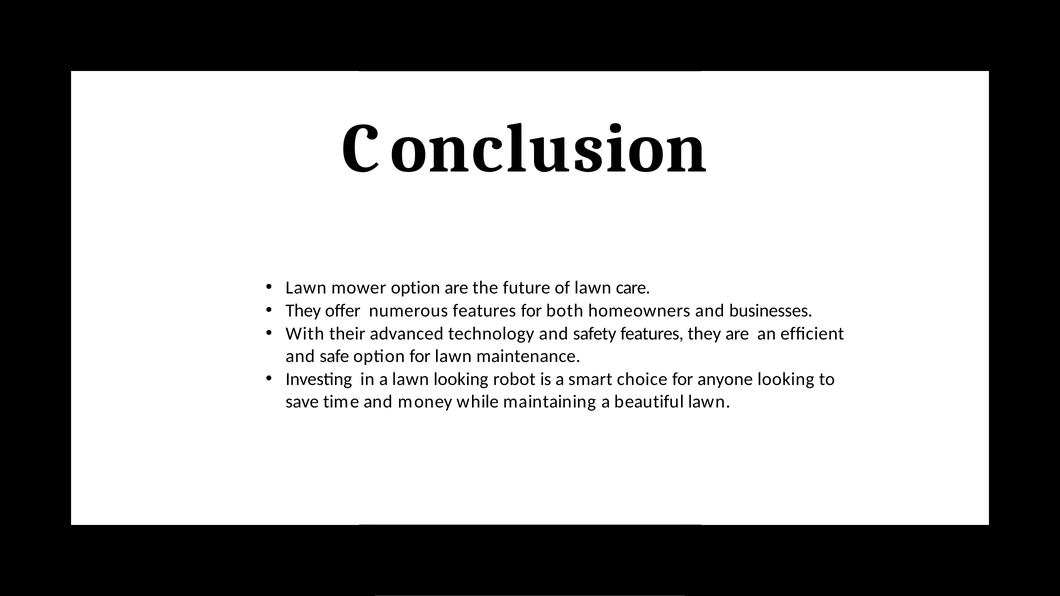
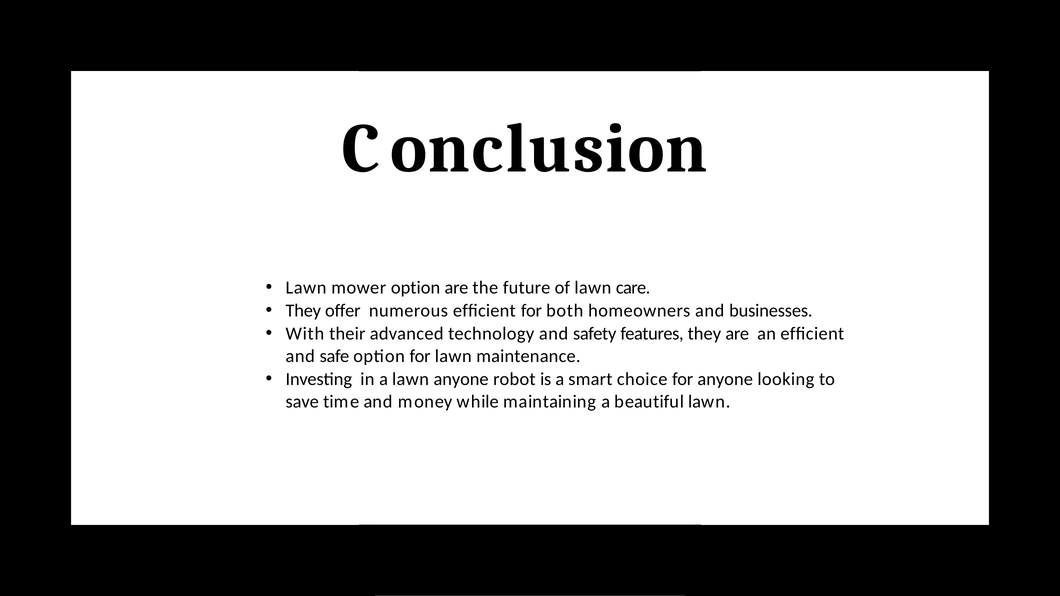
numerous features: features -> efﬁcient
lawn looking: looking -> anyone
